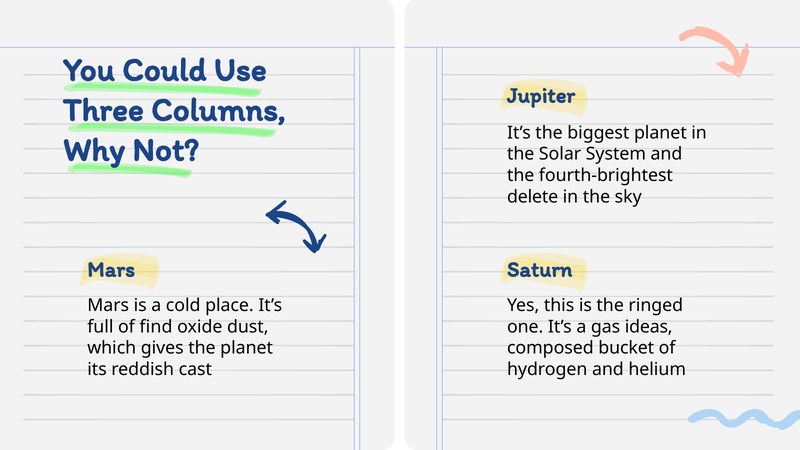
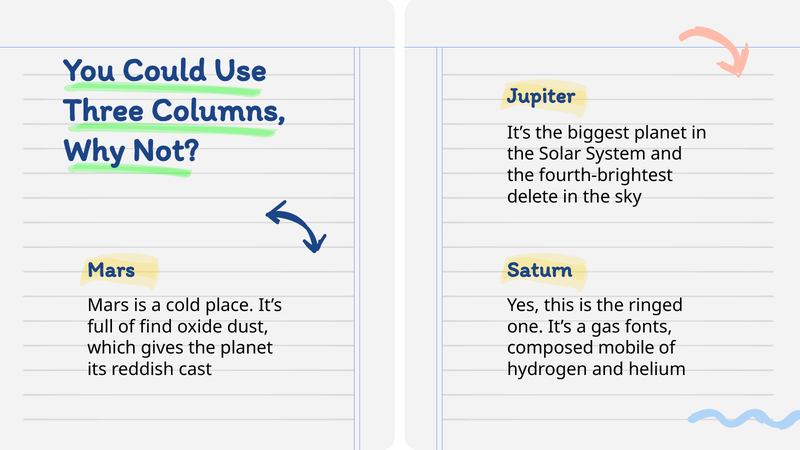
ideas: ideas -> fonts
bucket: bucket -> mobile
